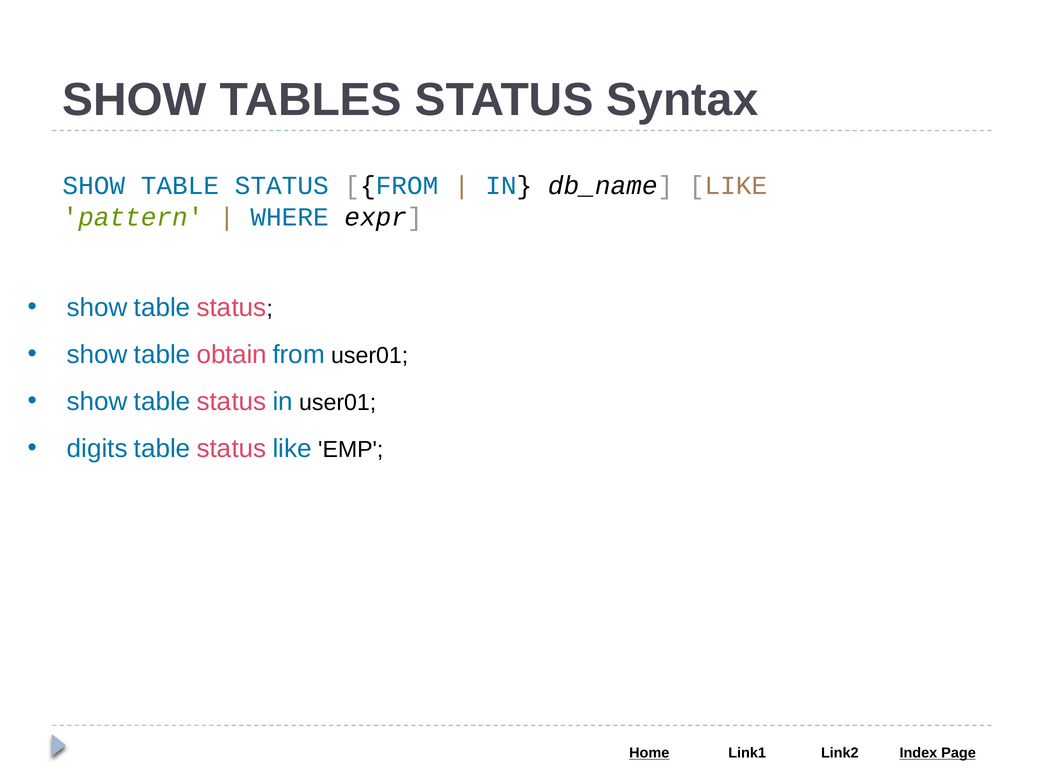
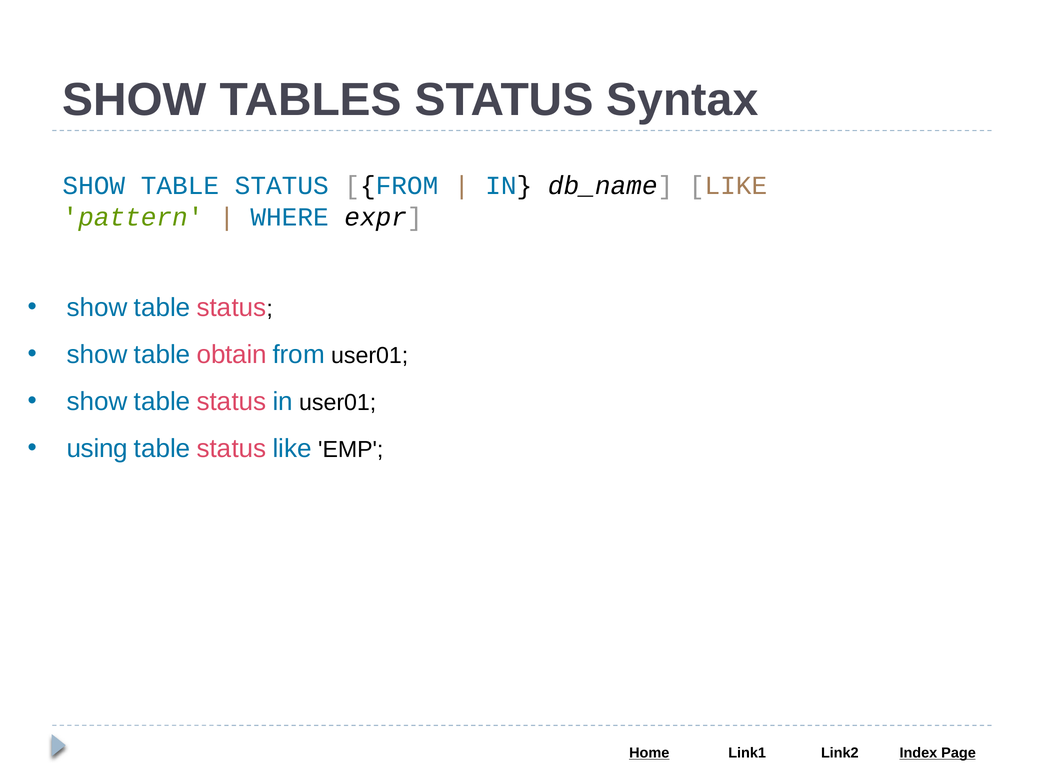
digits: digits -> using
